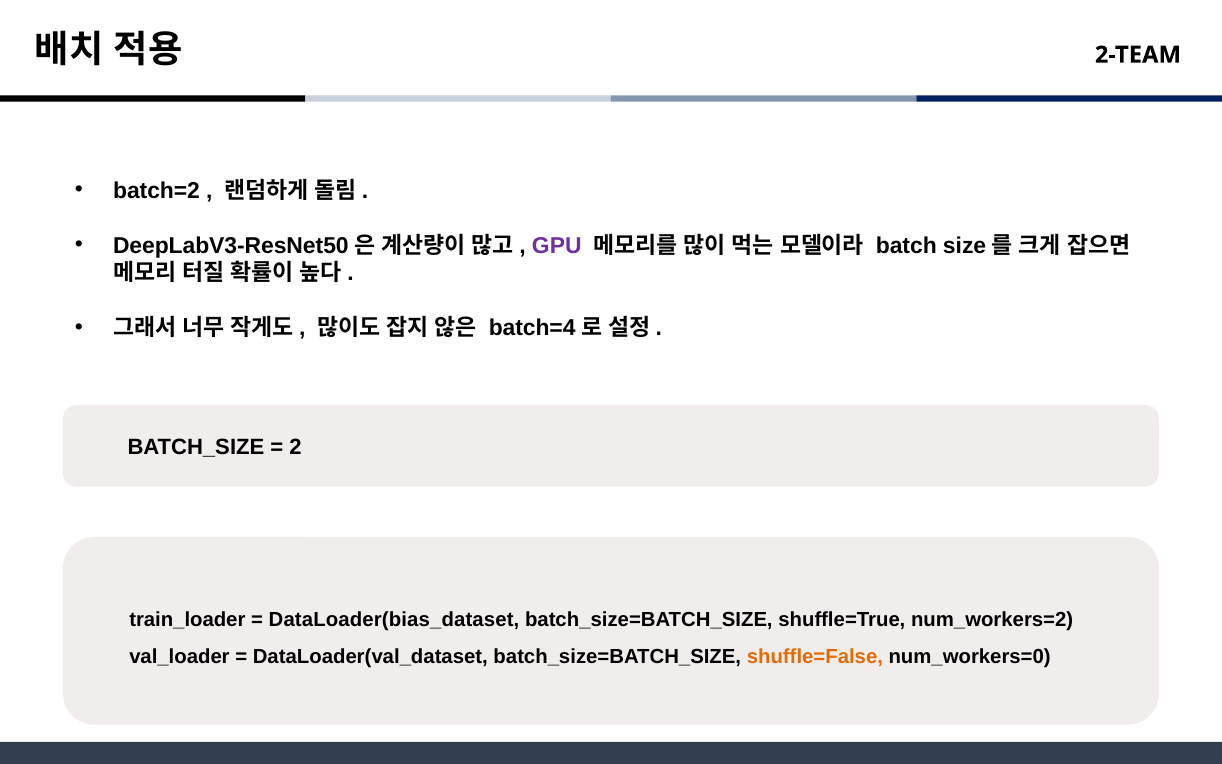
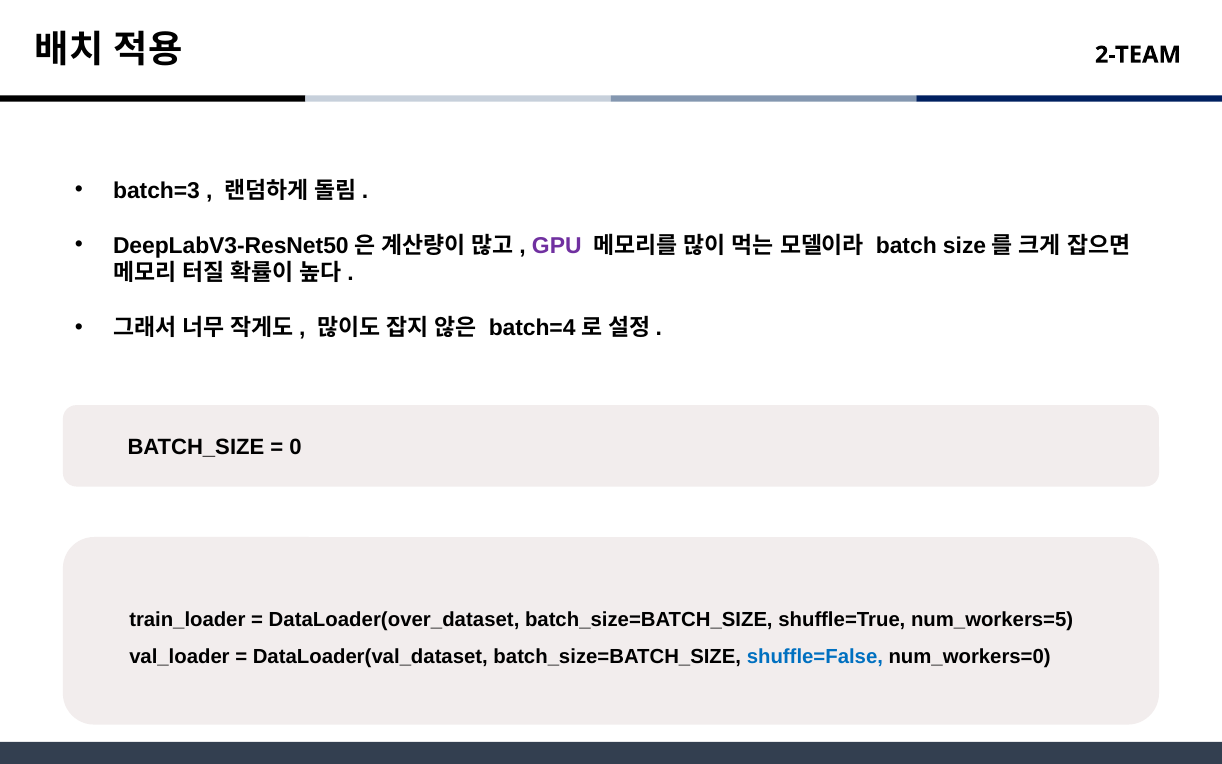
batch=2: batch=2 -> batch=3
2: 2 -> 0
DataLoader(bias_dataset: DataLoader(bias_dataset -> DataLoader(over_dataset
num_workers=2: num_workers=2 -> num_workers=5
shuffle=False colour: orange -> blue
